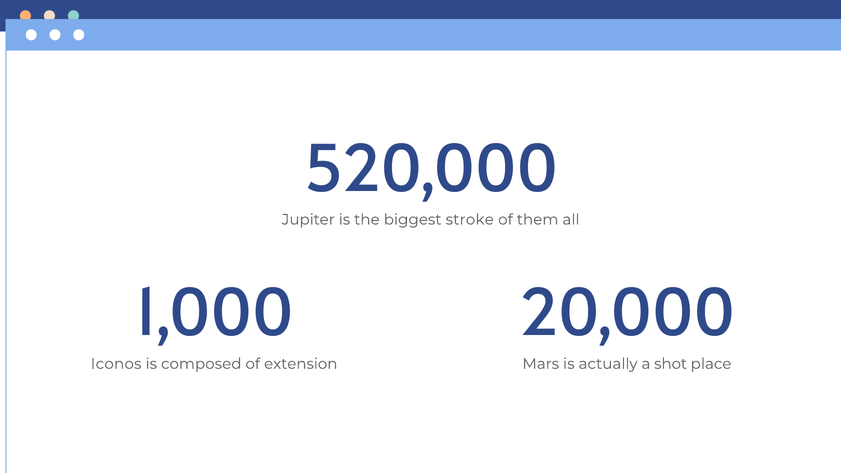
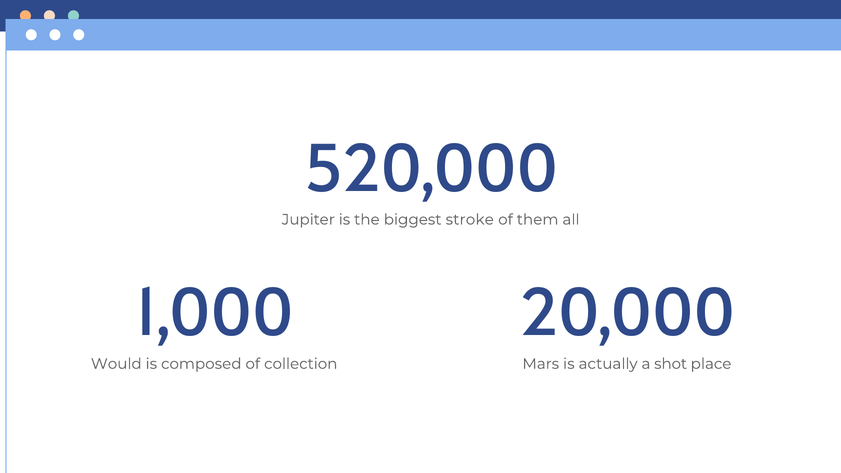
Iconos: Iconos -> Would
extension: extension -> collection
